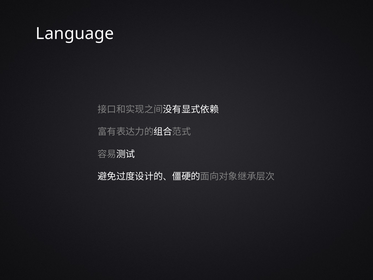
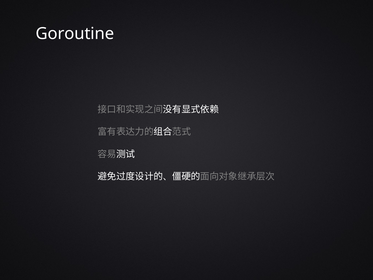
Language: Language -> Goroutine
